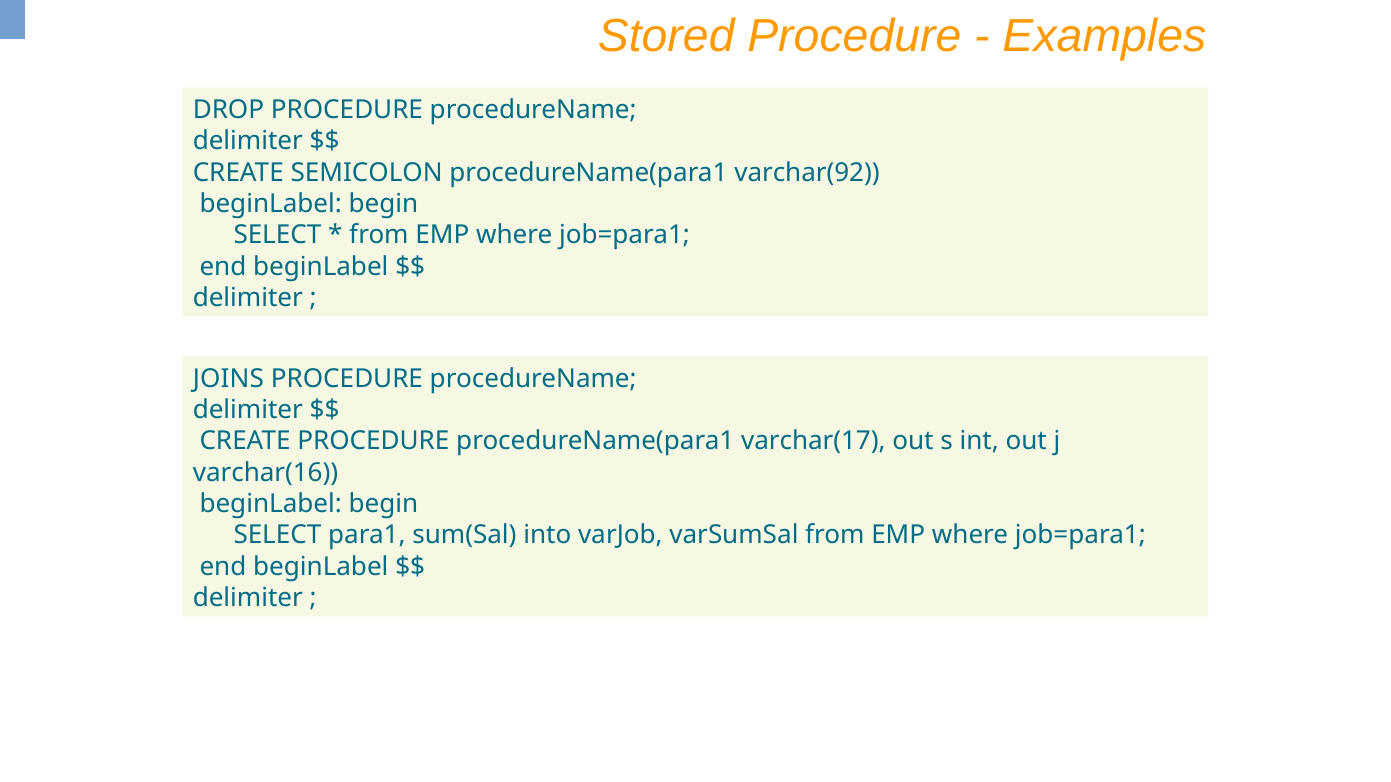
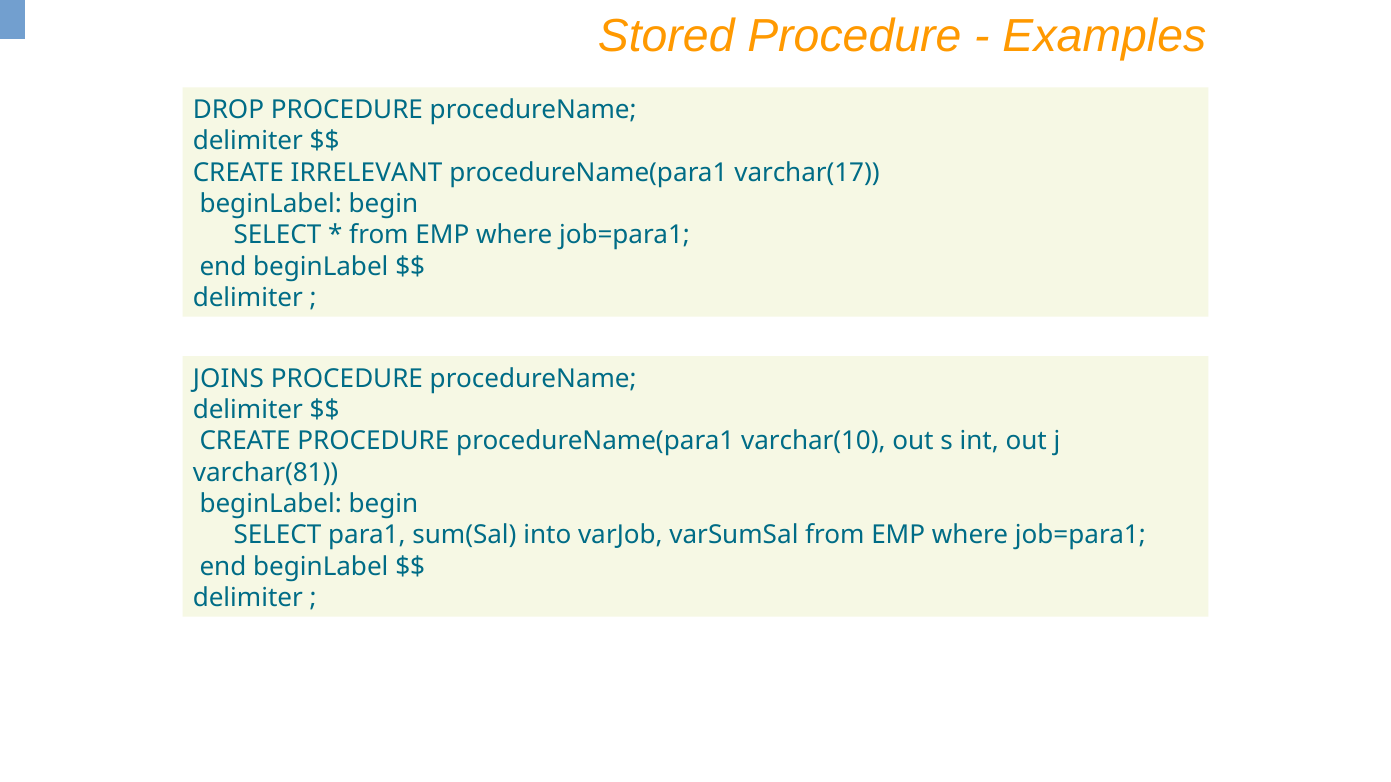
SEMICOLON: SEMICOLON -> IRRELEVANT
varchar(92: varchar(92 -> varchar(17
varchar(17: varchar(17 -> varchar(10
varchar(16: varchar(16 -> varchar(81
